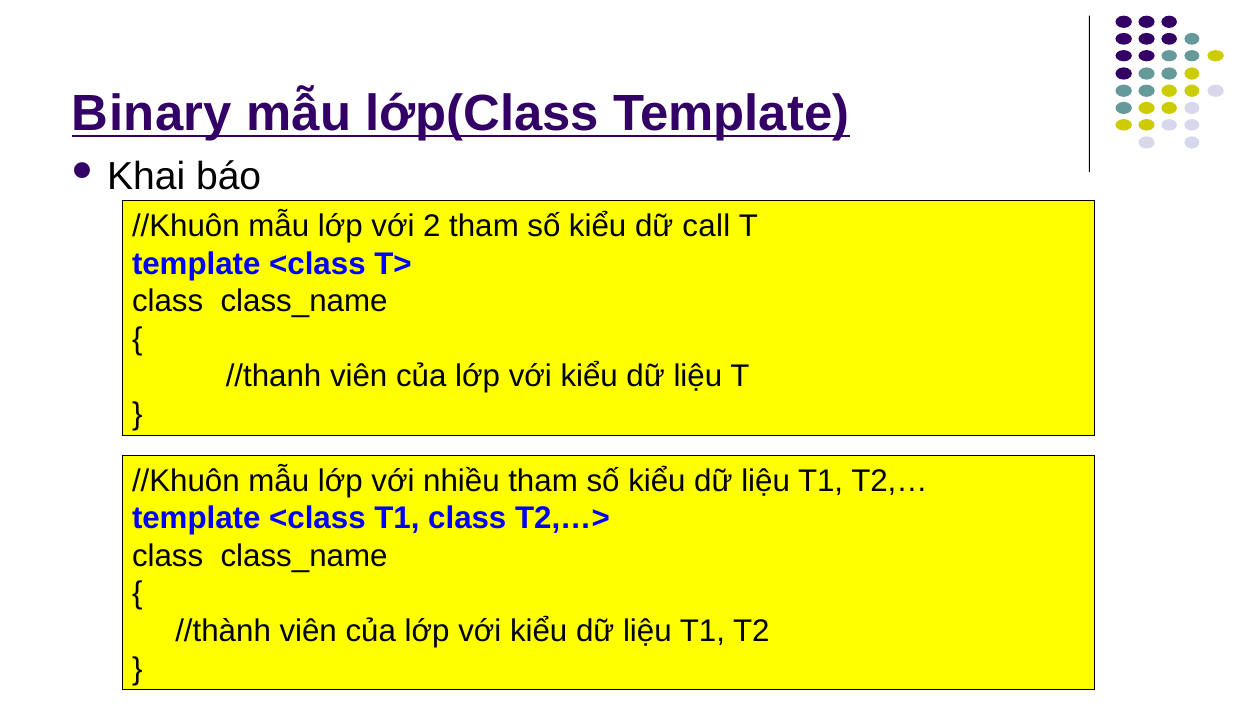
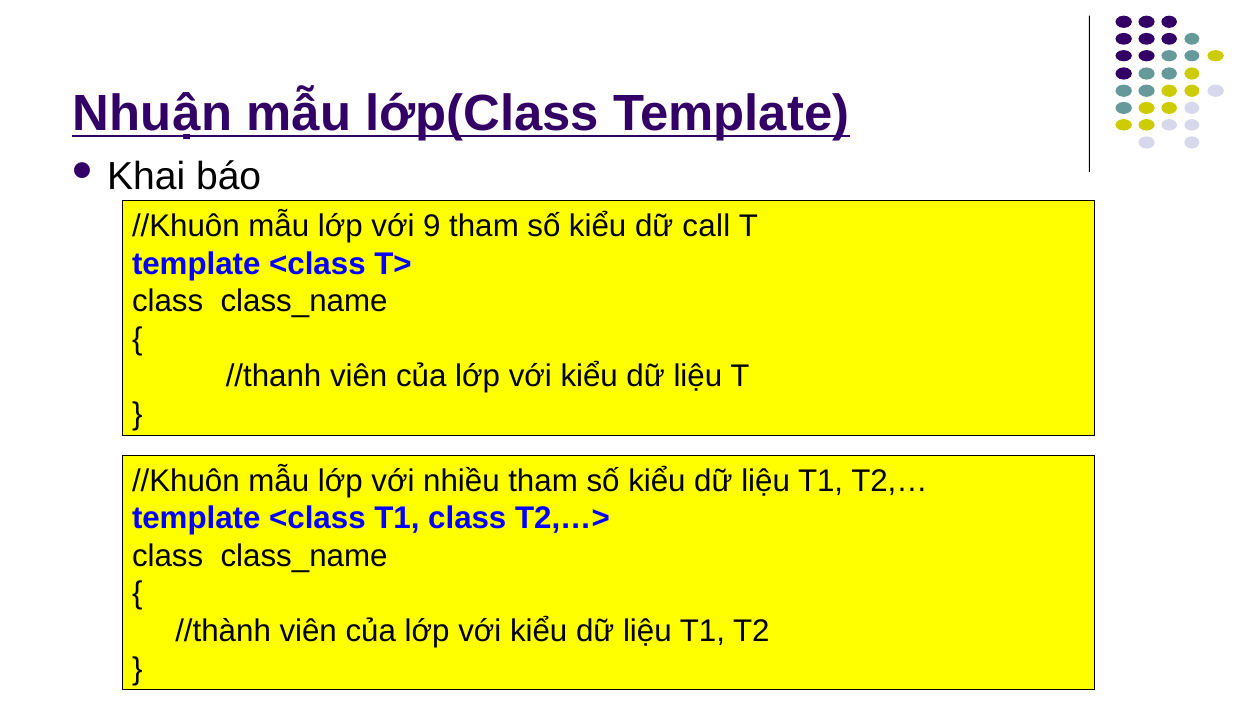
Binary: Binary -> Nhuận
2: 2 -> 9
